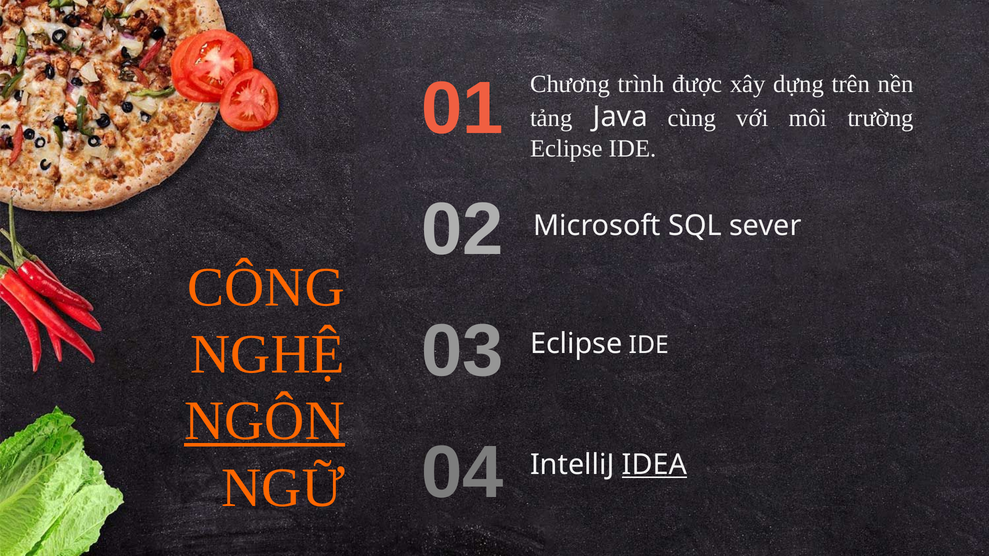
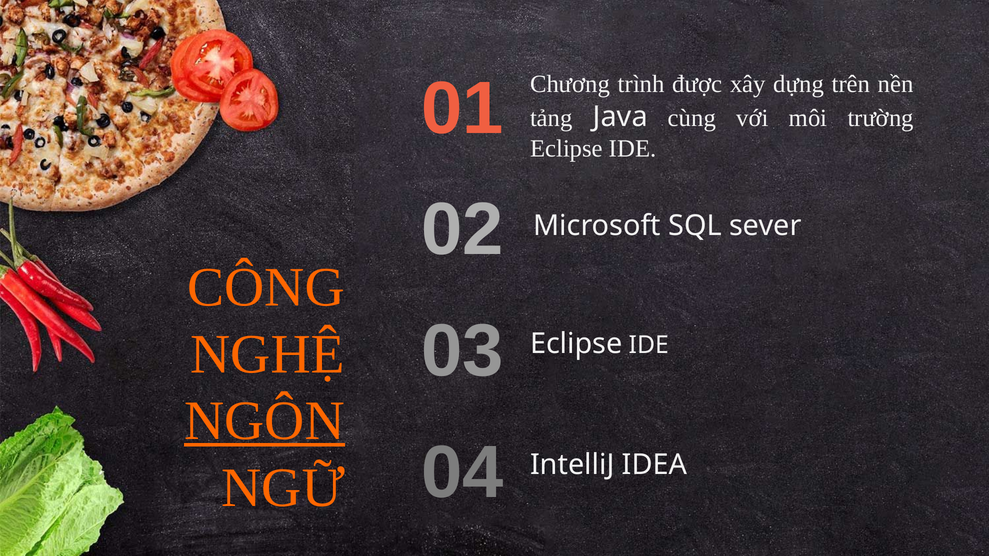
IDEA underline: present -> none
